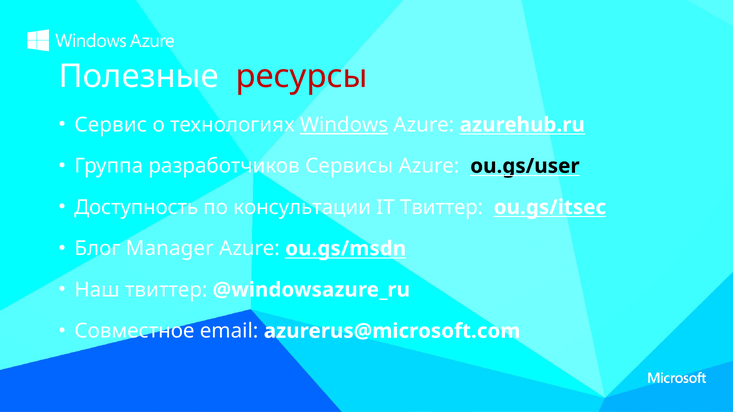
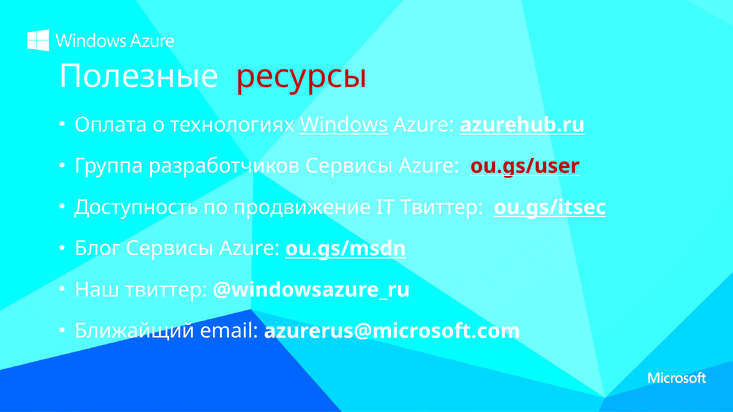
Сервис: Сервис -> Оплата
ou.gs/user colour: black -> red
консультации: консультации -> продвижение
Блог Manager: Manager -> Сервисы
ou.gs/msdn underline: none -> present
Совместное: Совместное -> Ближайщий
